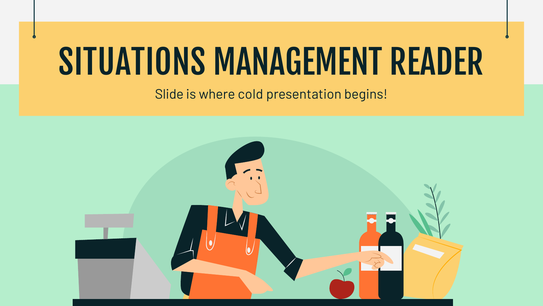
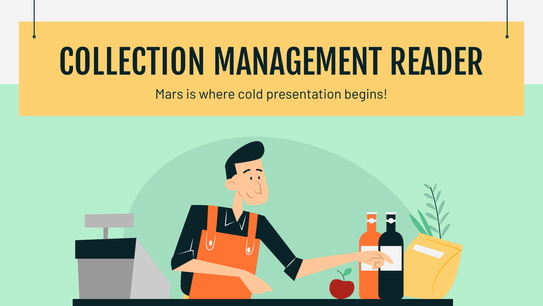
SITUATIONS: SITUATIONS -> COLLECTION
Slide: Slide -> Mars
